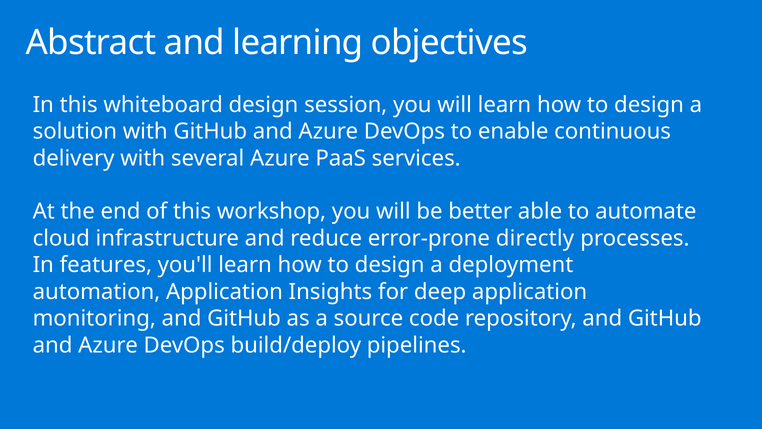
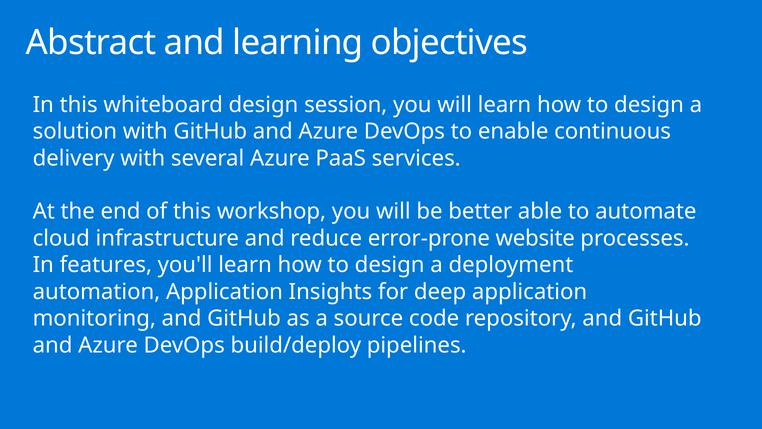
directly: directly -> website
